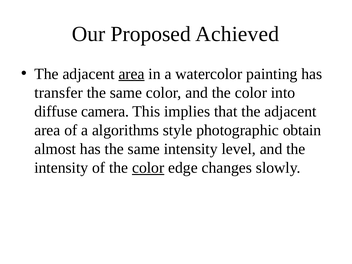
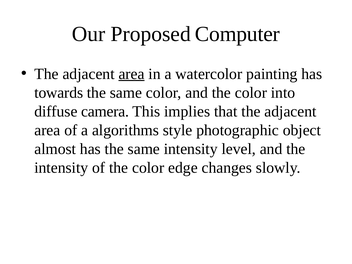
Achieved: Achieved -> Computer
transfer: transfer -> towards
obtain: obtain -> object
color at (148, 168) underline: present -> none
